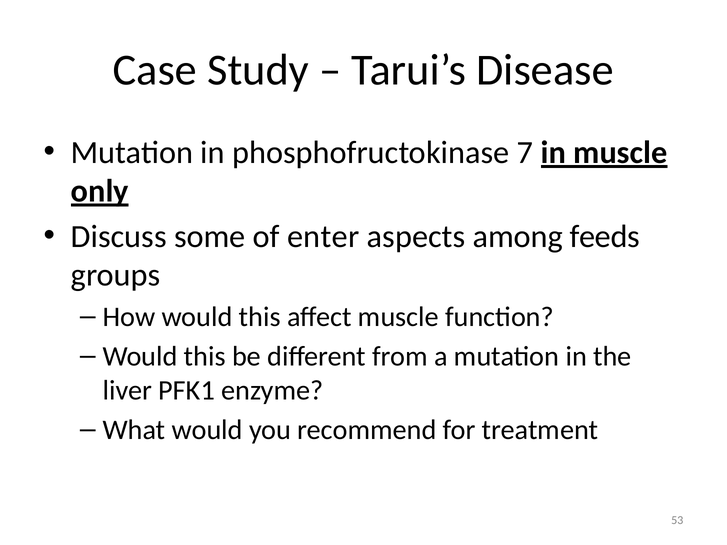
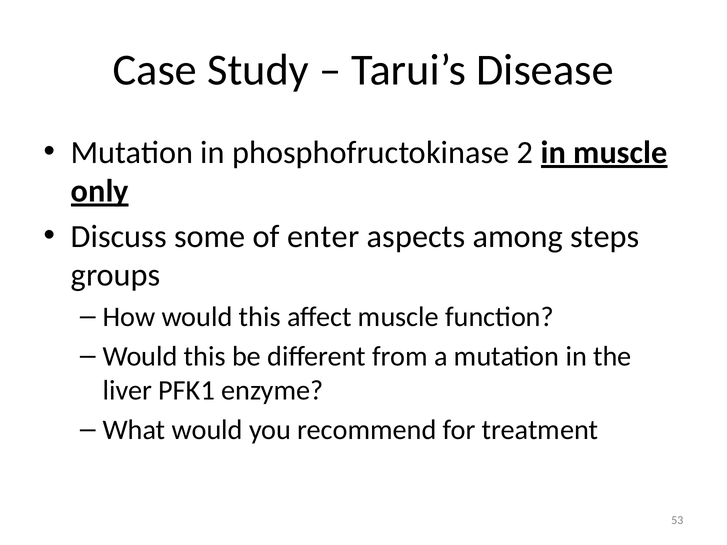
7: 7 -> 2
feeds: feeds -> steps
